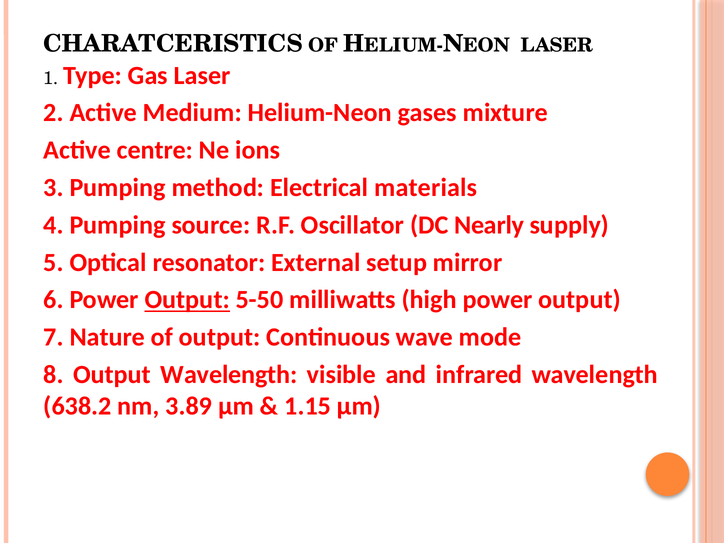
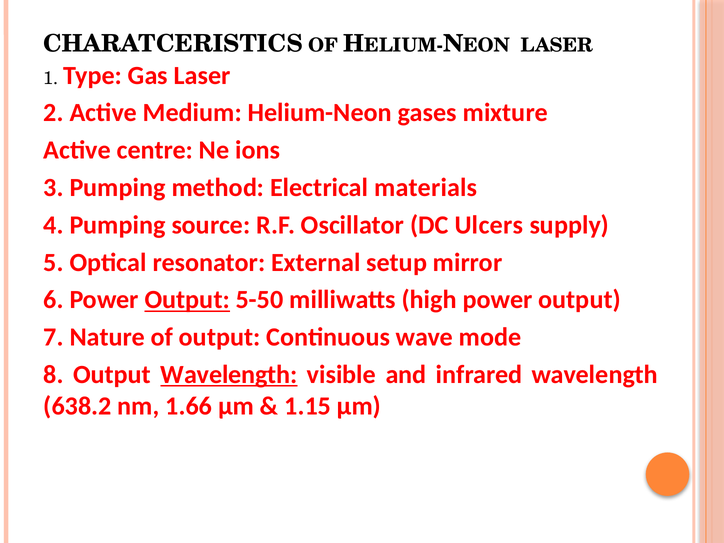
Nearly: Nearly -> Ulcers
Wavelength at (229, 375) underline: none -> present
3.89: 3.89 -> 1.66
